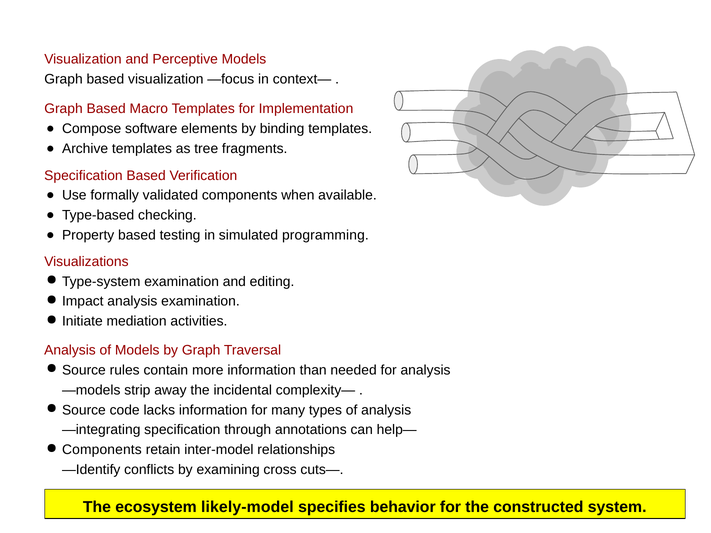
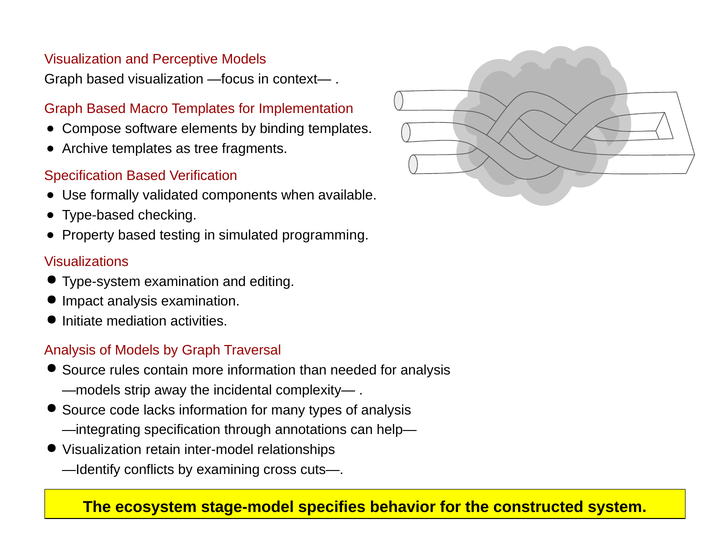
Components at (102, 450): Components -> Visualization
likely-model: likely-model -> stage-model
